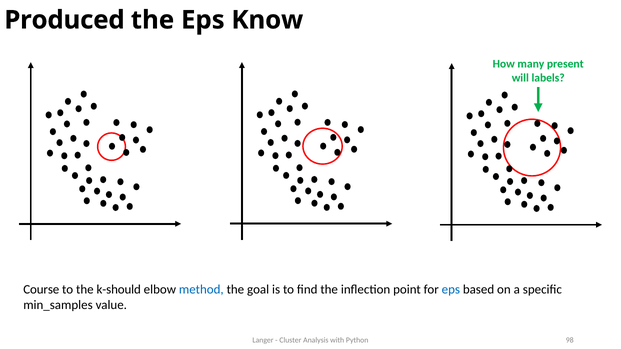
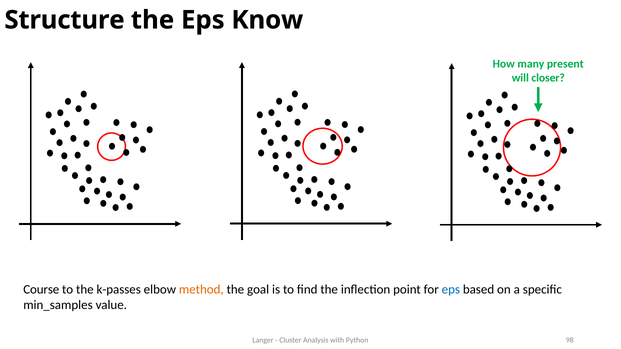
Produced: Produced -> Structure
labels: labels -> closer
k-should: k-should -> k-passes
method colour: blue -> orange
